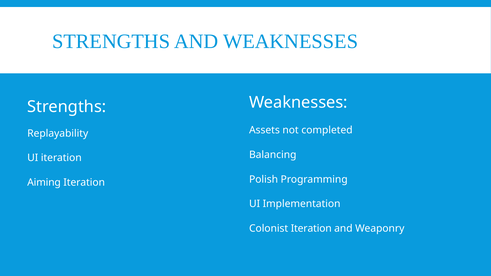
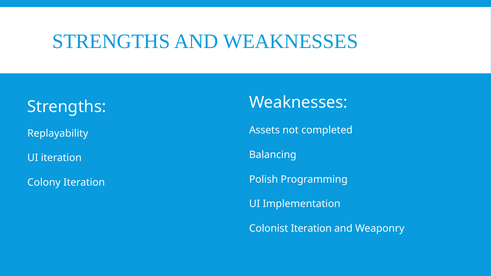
Aiming: Aiming -> Colony
